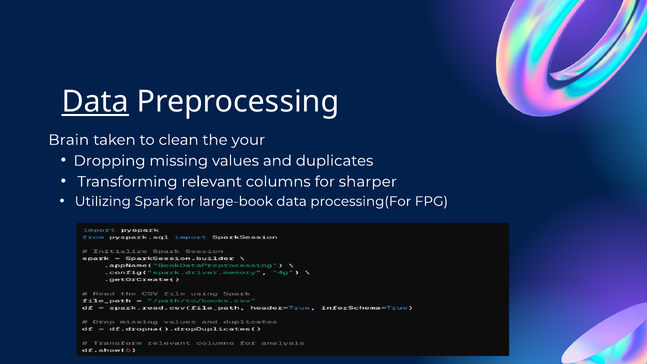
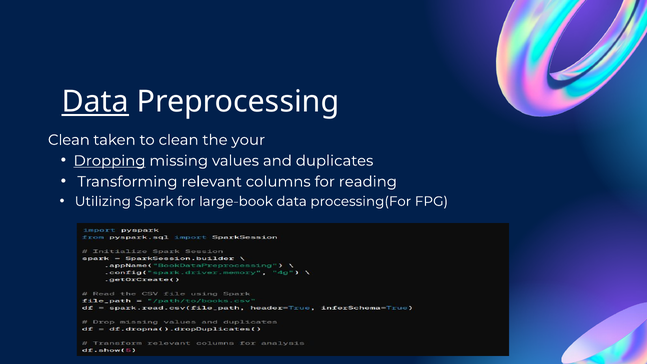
Brain at (69, 140): Brain -> Clean
Dropping underline: none -> present
sharper: sharper -> reading
